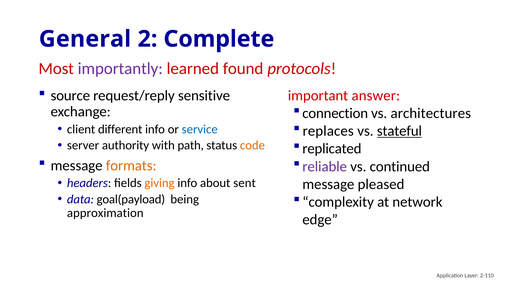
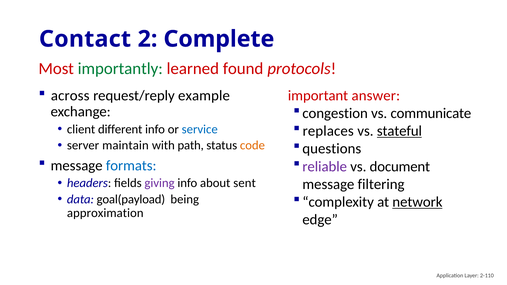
General: General -> Contact
importantly colour: purple -> green
source: source -> across
sensitive: sensitive -> example
connection: connection -> congestion
architectures: architectures -> communicate
authority: authority -> maintain
replicated: replicated -> questions
formats colour: orange -> blue
continued: continued -> document
giving colour: orange -> purple
pleased: pleased -> filtering
network underline: none -> present
